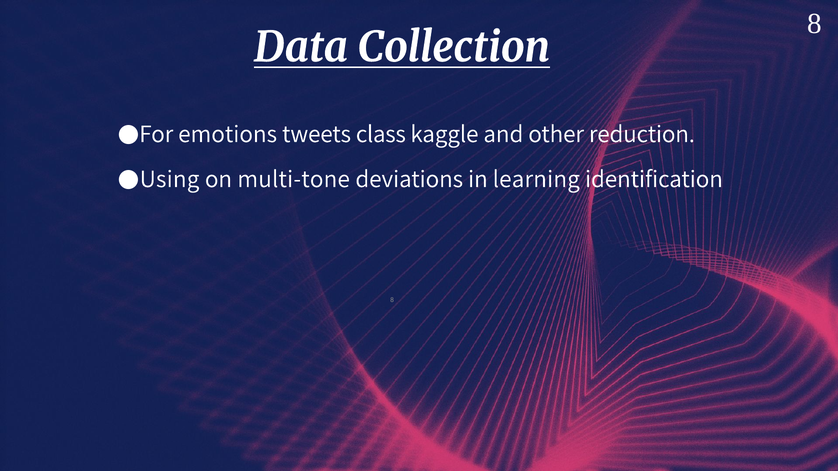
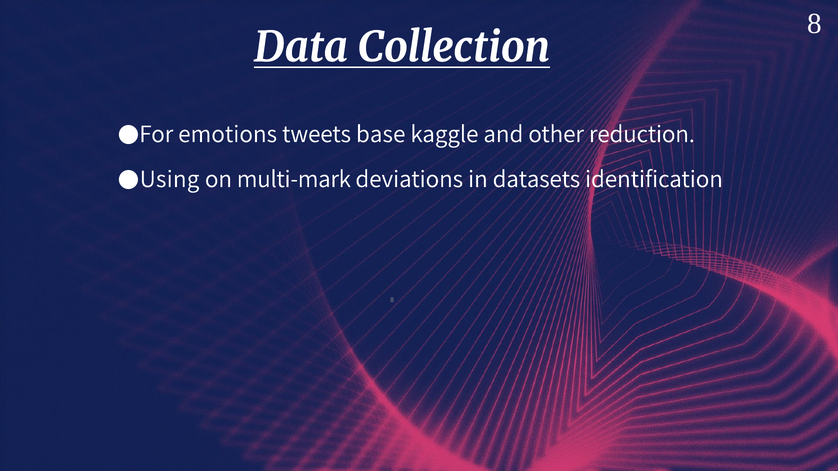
class: class -> base
multi-tone: multi-tone -> multi-mark
learning: learning -> datasets
